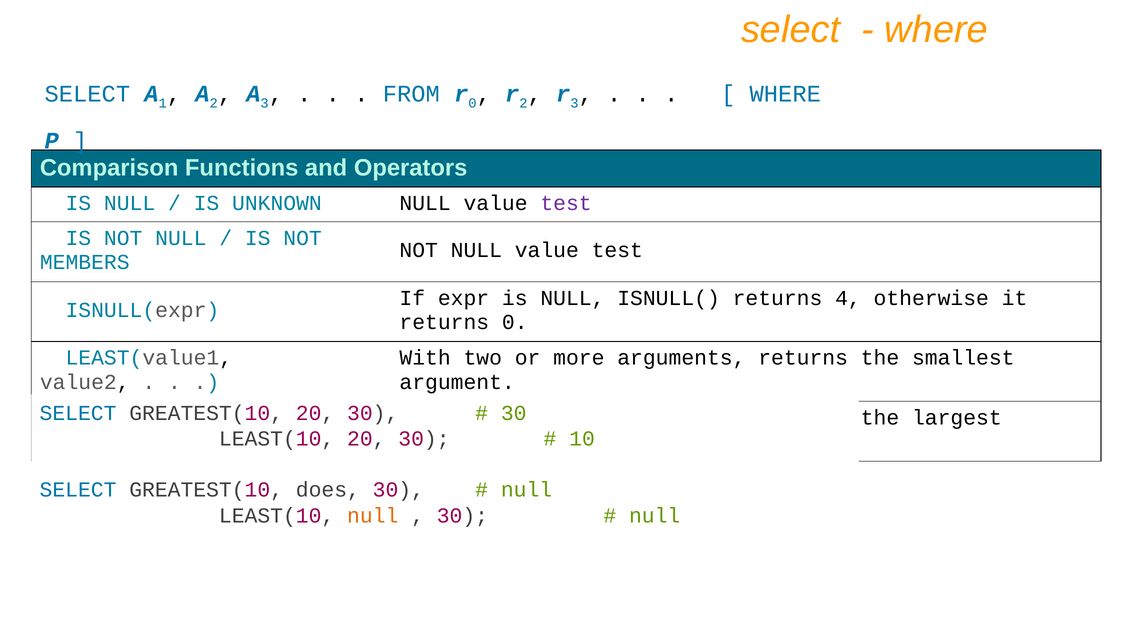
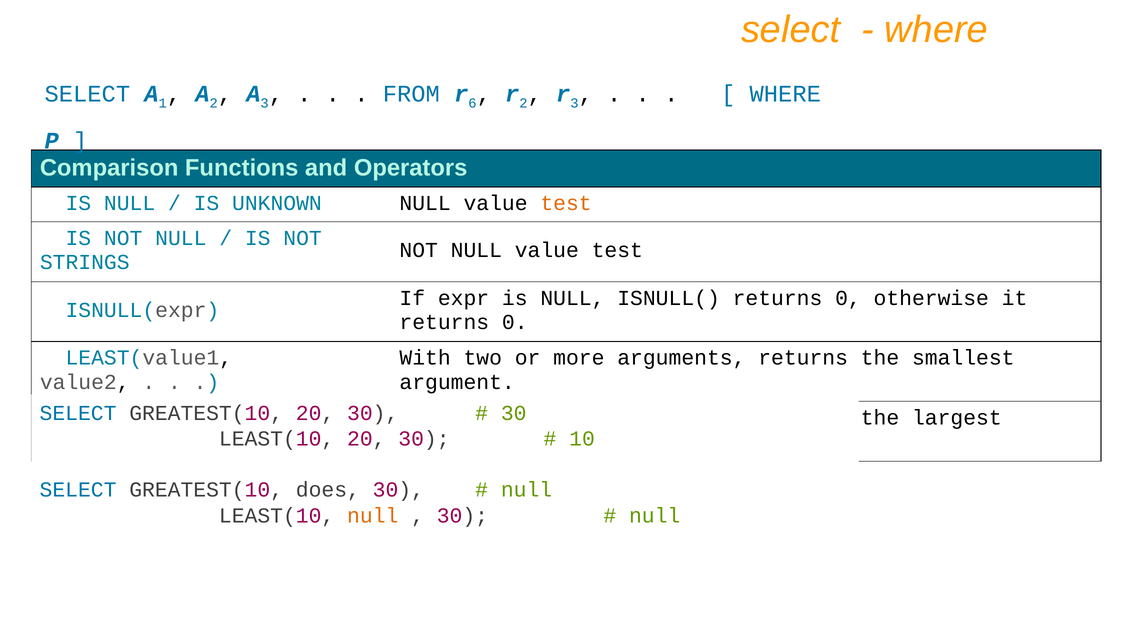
0 at (472, 103): 0 -> 6
test at (566, 203) colour: purple -> orange
MEMBERS: MEMBERS -> STRINGS
ISNULL( returns 4: 4 -> 0
